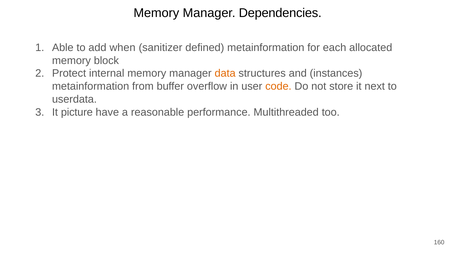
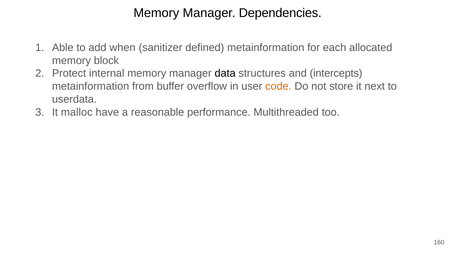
data colour: orange -> black
instances: instances -> intercepts
picture: picture -> malloc
